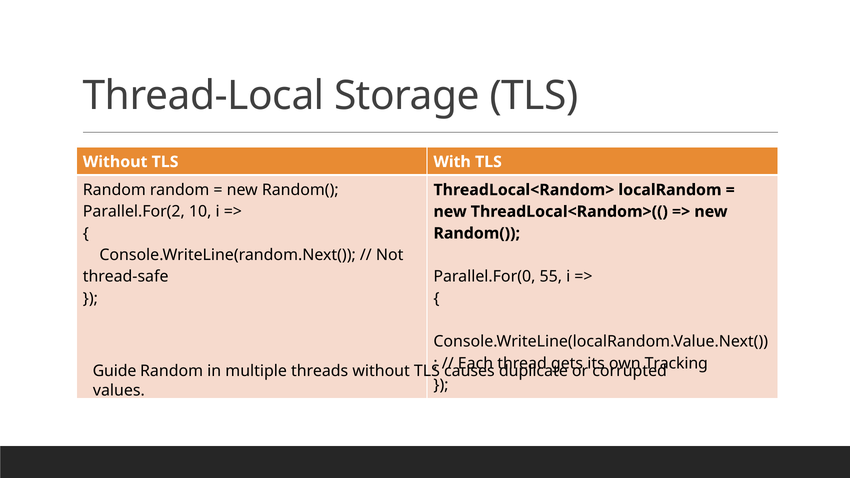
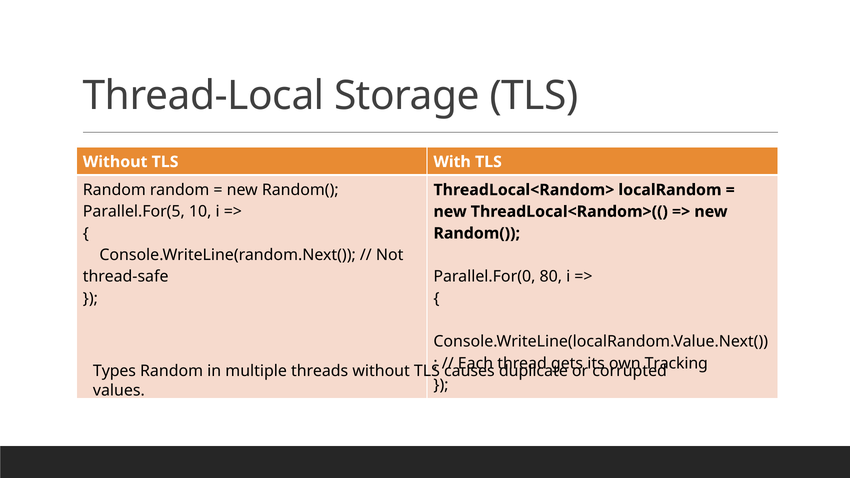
Parallel.For(2: Parallel.For(2 -> Parallel.For(5
55: 55 -> 80
Guide: Guide -> Types
